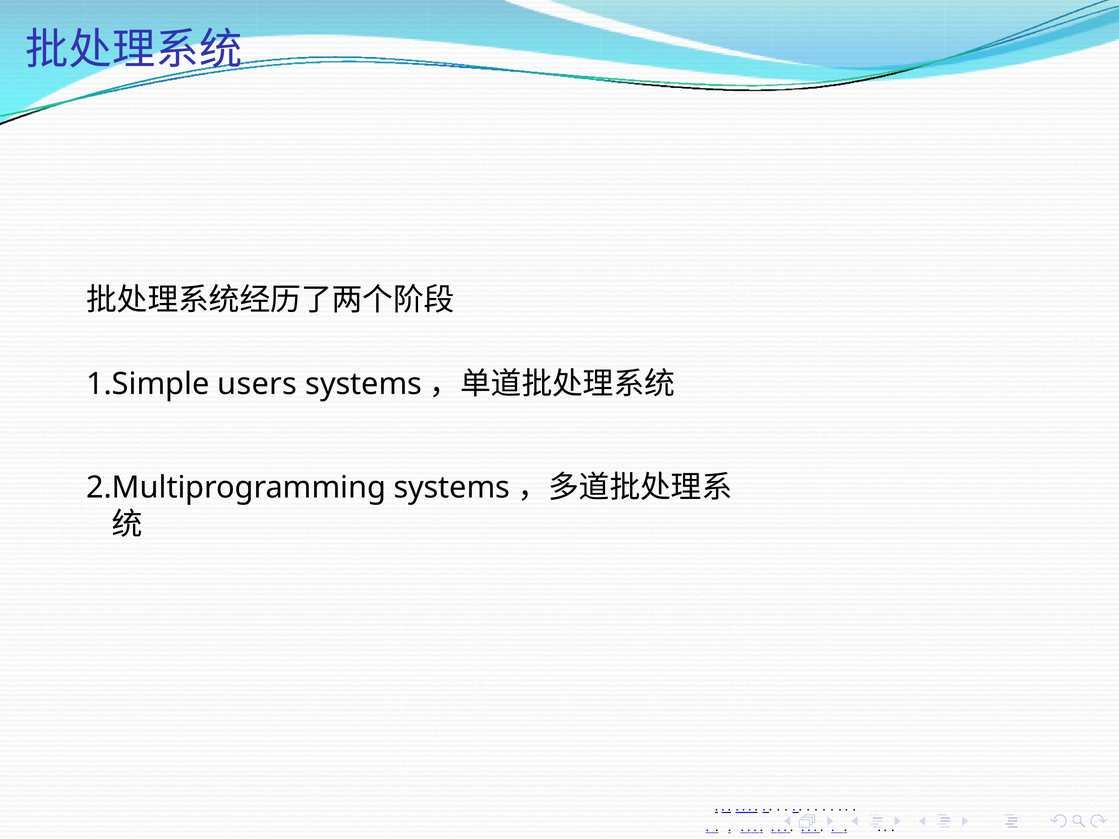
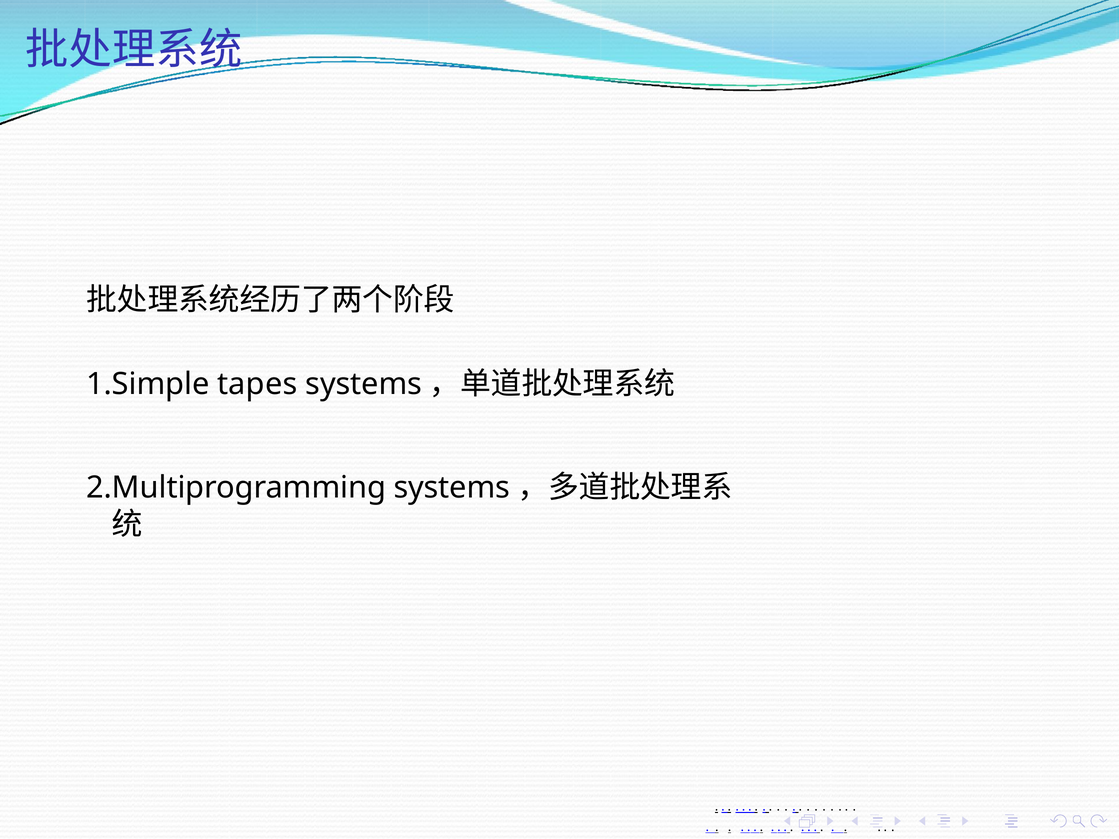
users: users -> tapes
